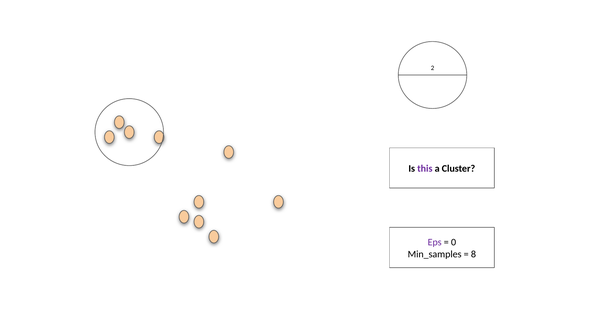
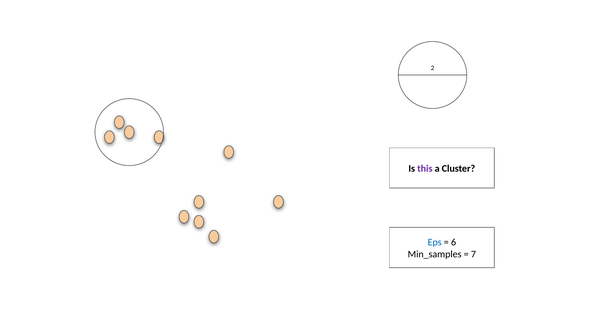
Eps colour: purple -> blue
0: 0 -> 6
8: 8 -> 7
